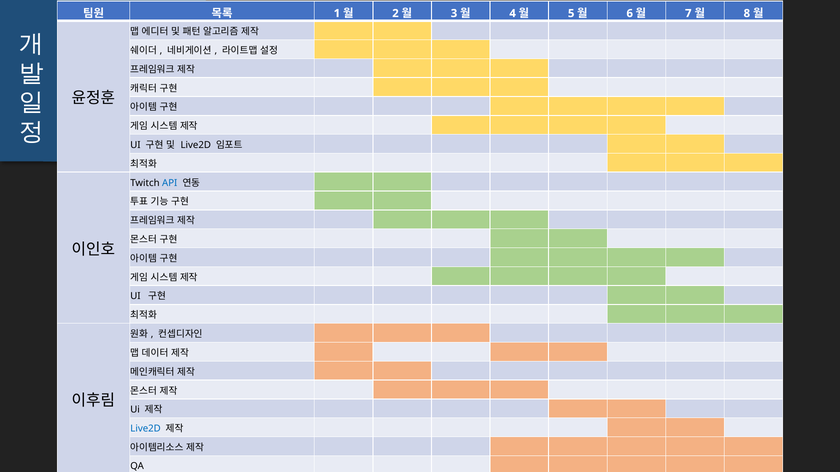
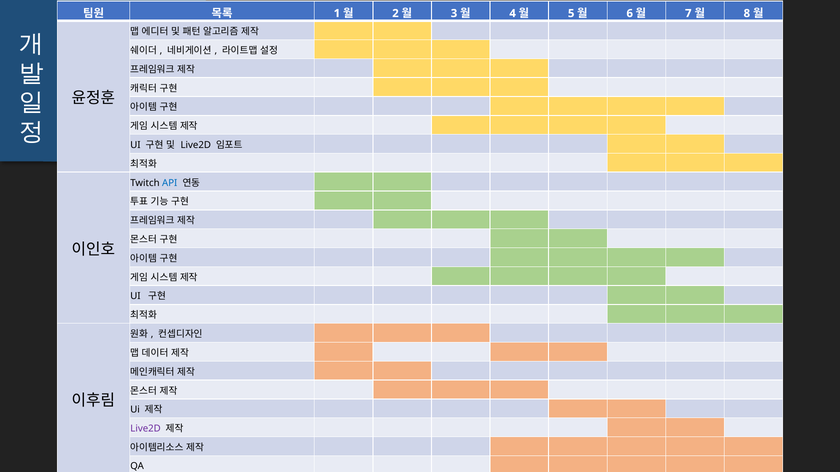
Live2D at (146, 429) colour: blue -> purple
